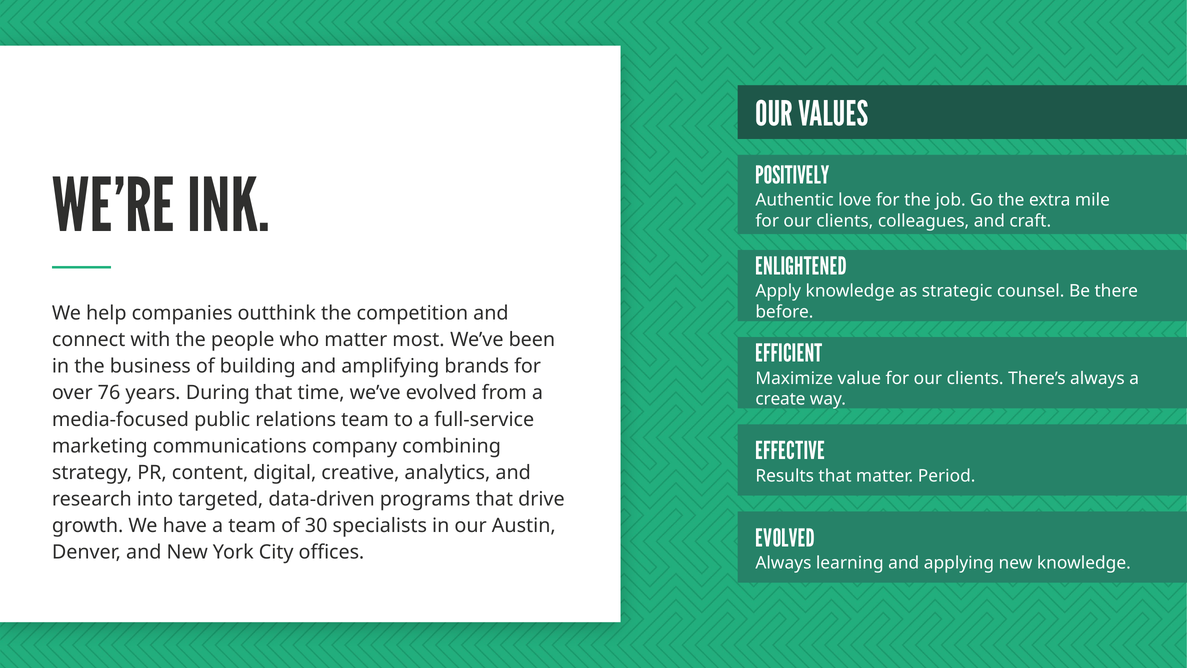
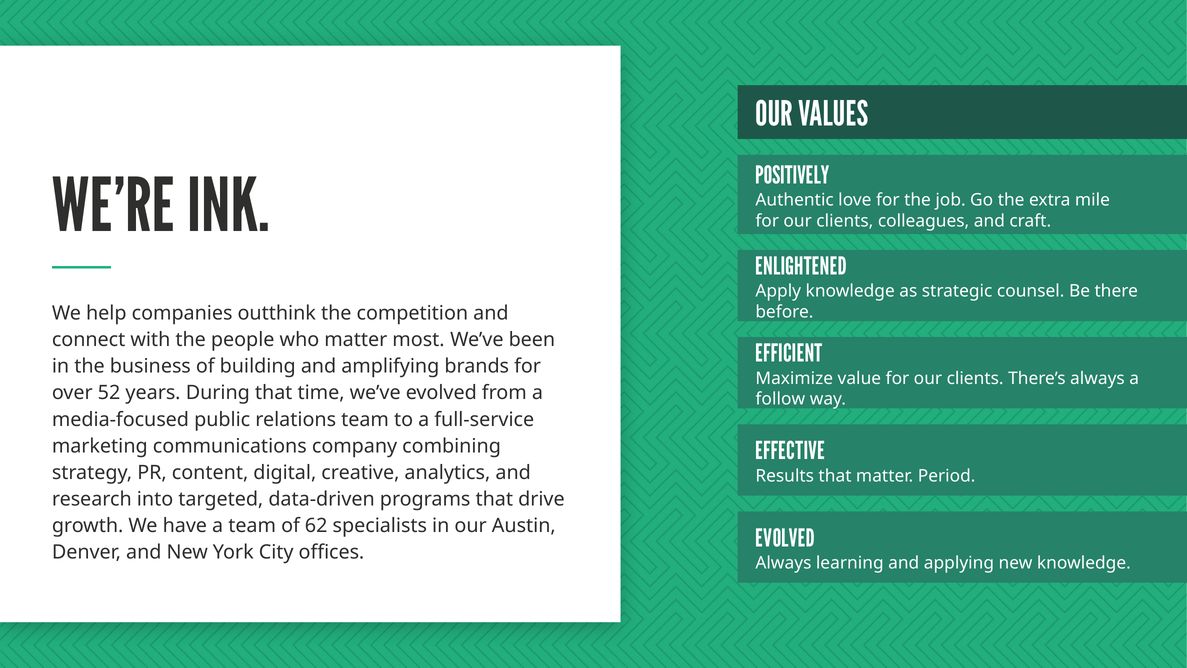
76: 76 -> 52
create: create -> follow
30: 30 -> 62
